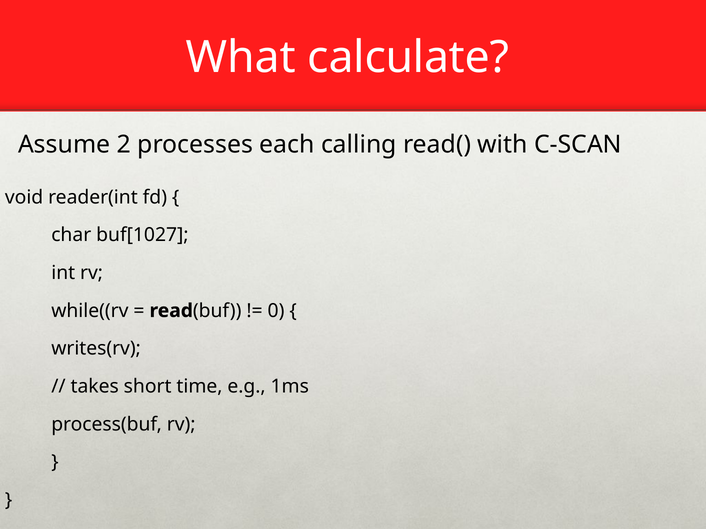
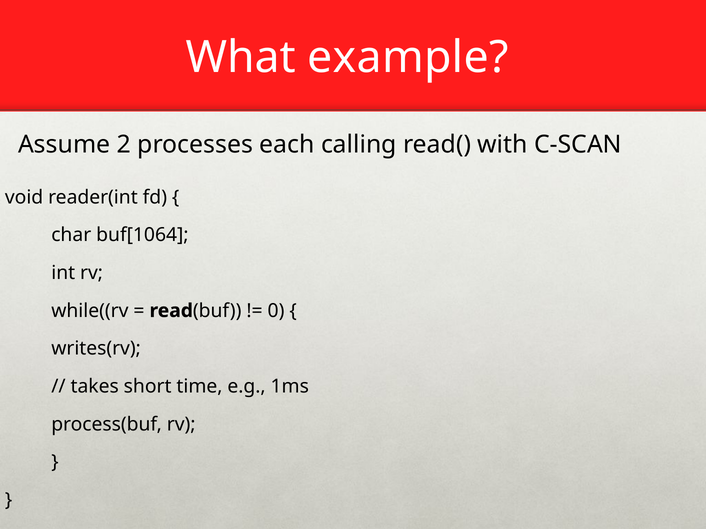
calculate: calculate -> example
buf[1027: buf[1027 -> buf[1064
